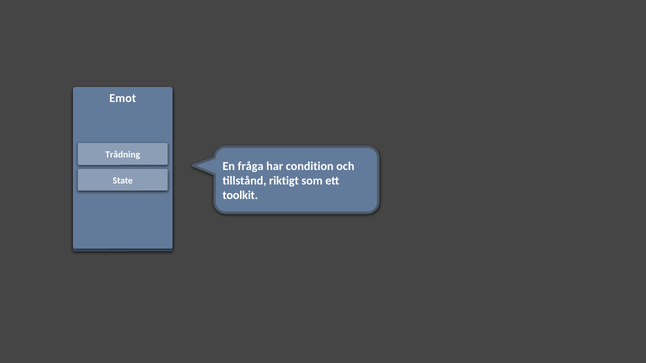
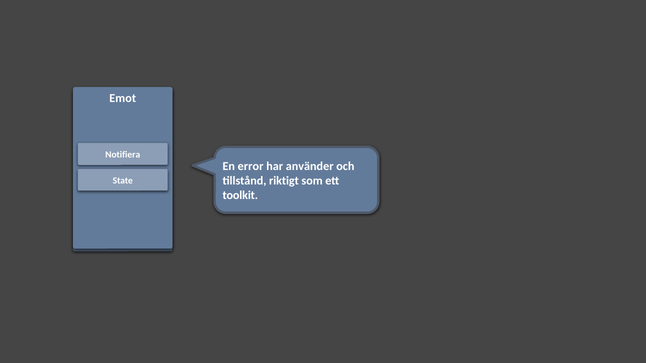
Trådning: Trådning -> Notifiera
fråga: fråga -> error
condition: condition -> använder
